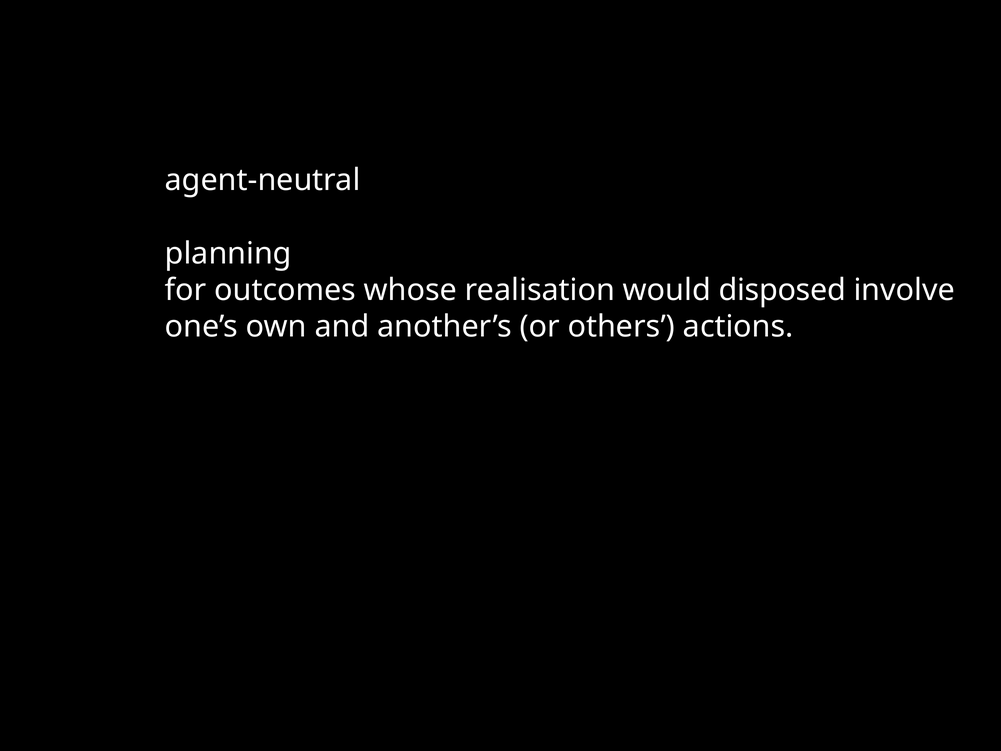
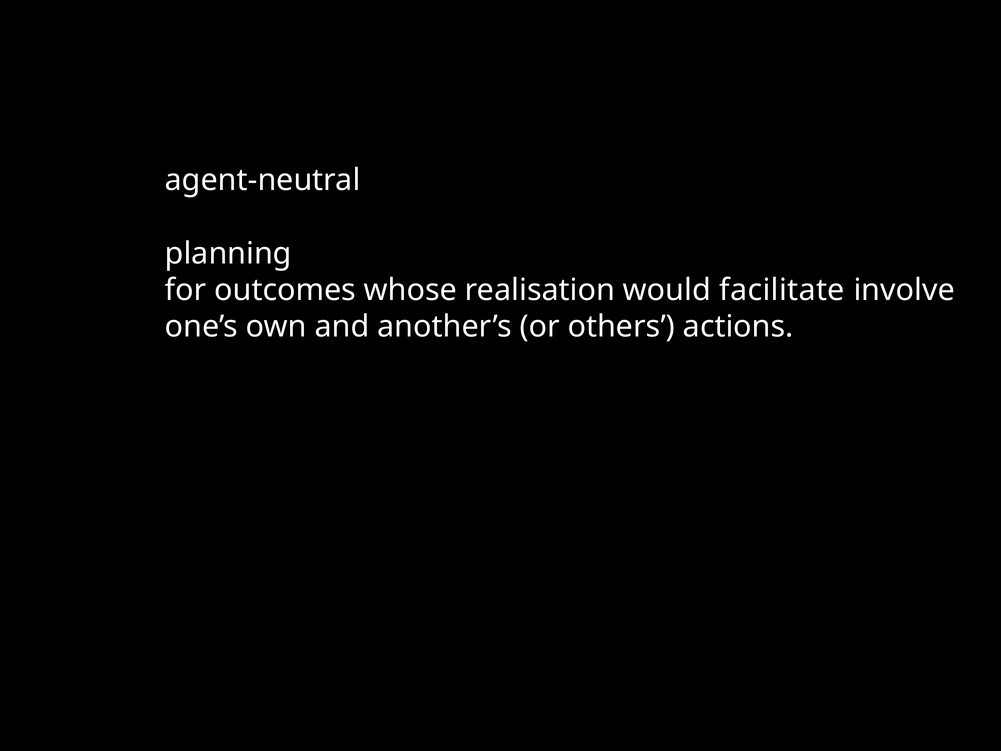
disposed: disposed -> facilitate
